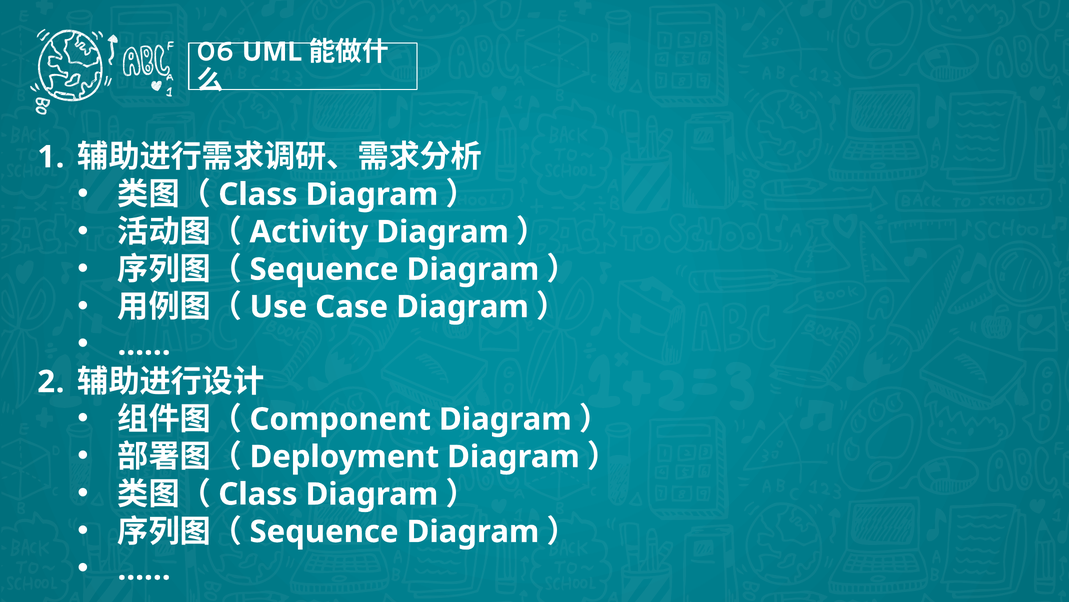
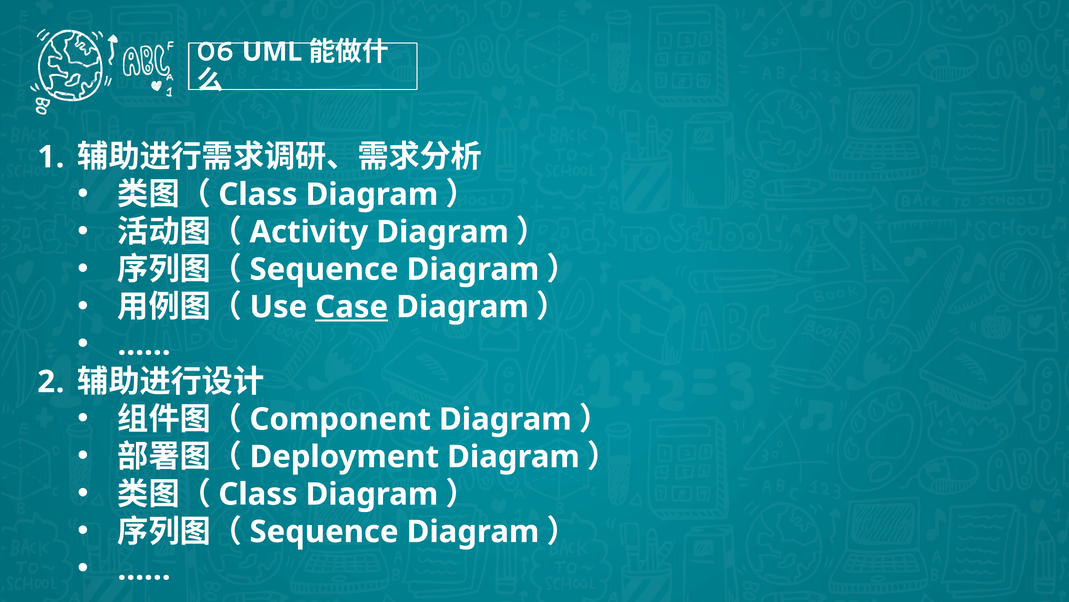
Case underline: none -> present
